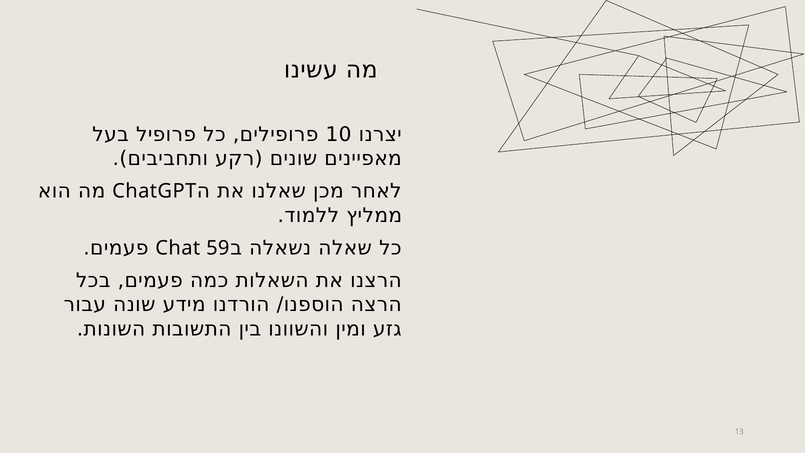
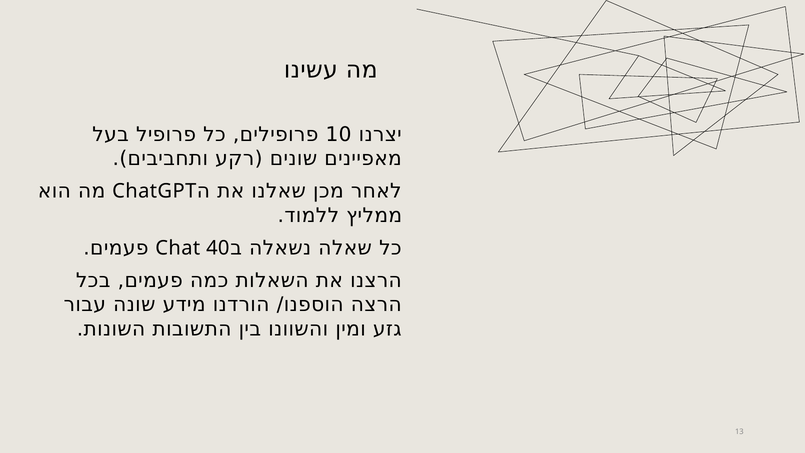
59: 59 -> 40
